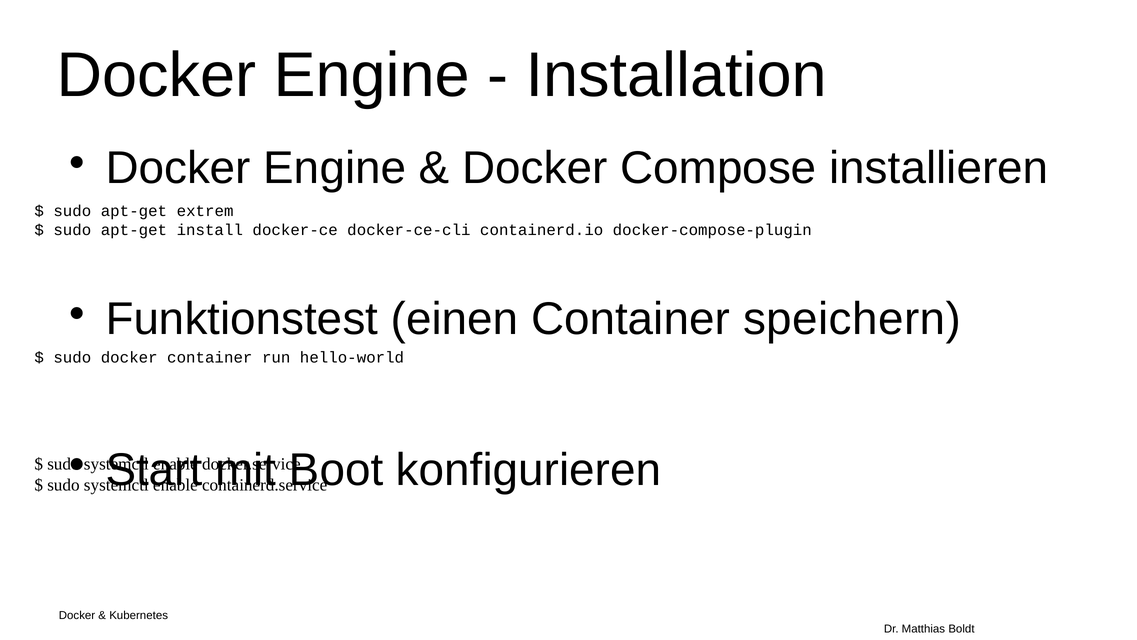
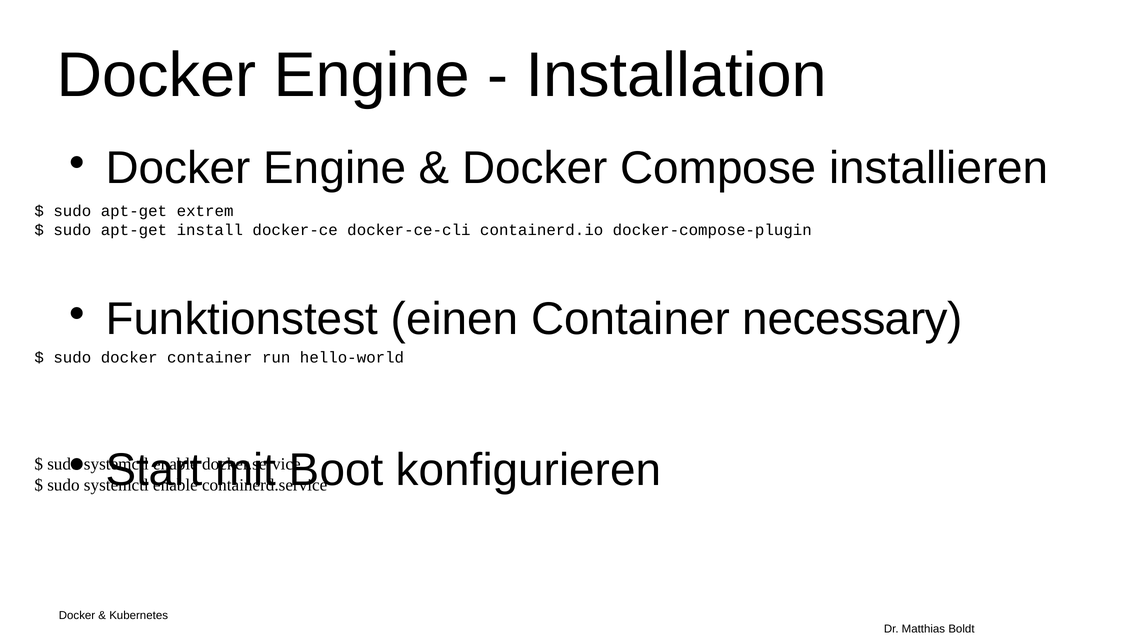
speichern: speichern -> necessary
